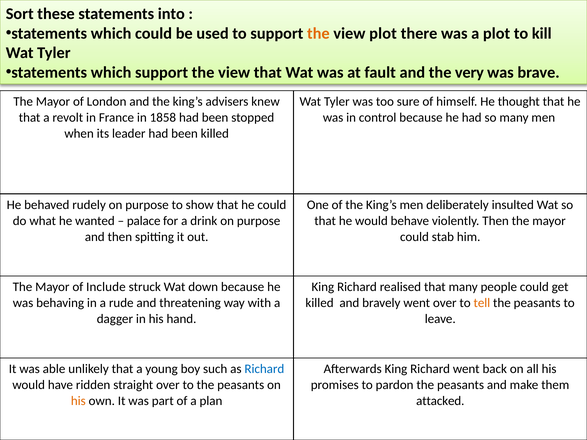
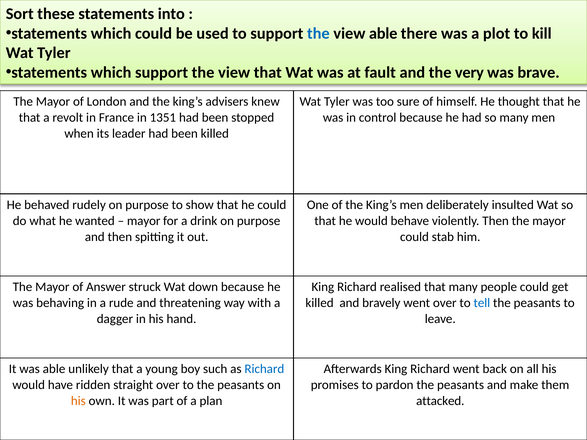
the at (318, 33) colour: orange -> blue
view plot: plot -> able
1858: 1858 -> 1351
palace at (144, 221): palace -> mayor
Include: Include -> Answer
tell colour: orange -> blue
